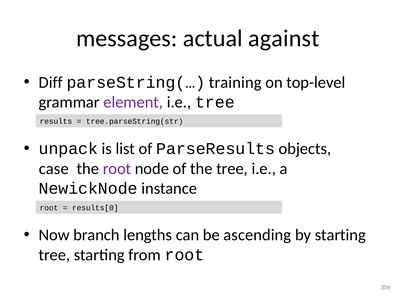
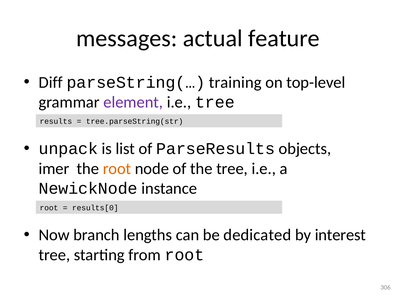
against: against -> feature
case: case -> imer
root at (117, 169) colour: purple -> orange
ascending: ascending -> dedicated
by starting: starting -> interest
